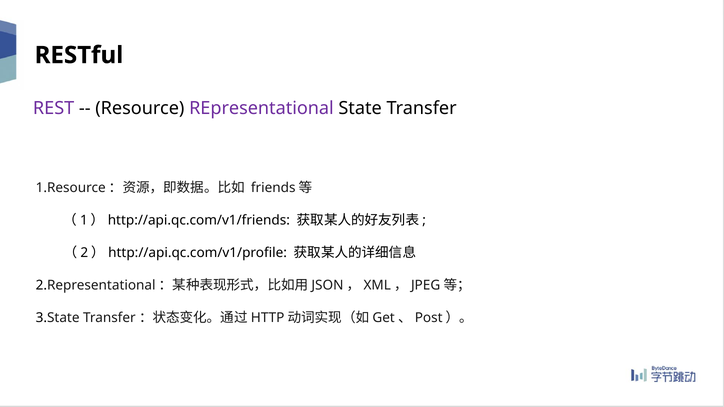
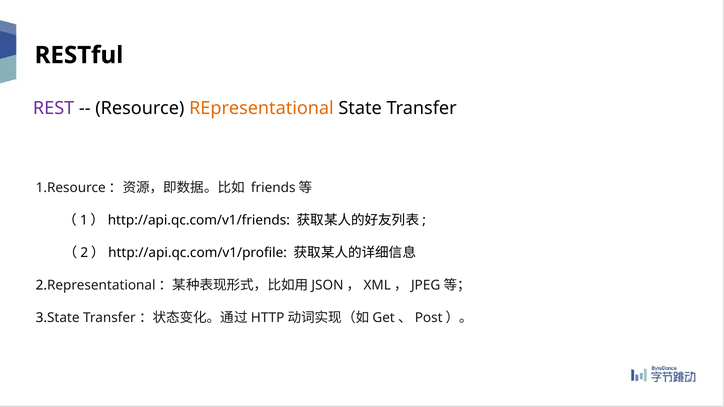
REpresentational colour: purple -> orange
